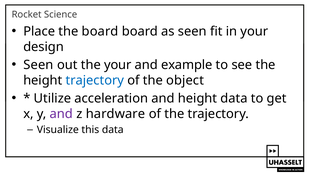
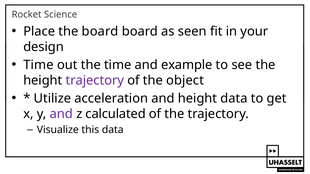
Seen at (38, 65): Seen -> Time
the your: your -> time
trajectory at (95, 81) colour: blue -> purple
hardware: hardware -> calculated
